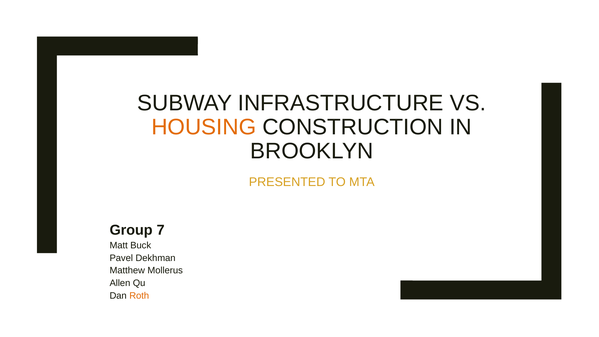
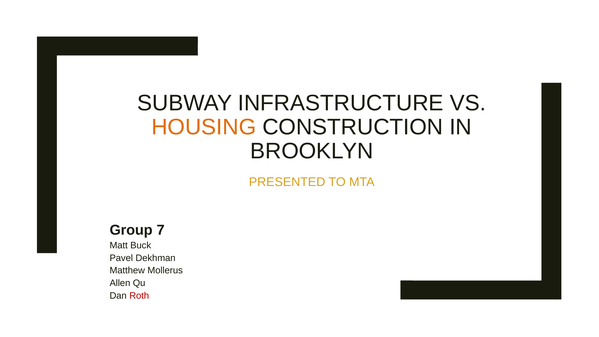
Roth colour: orange -> red
